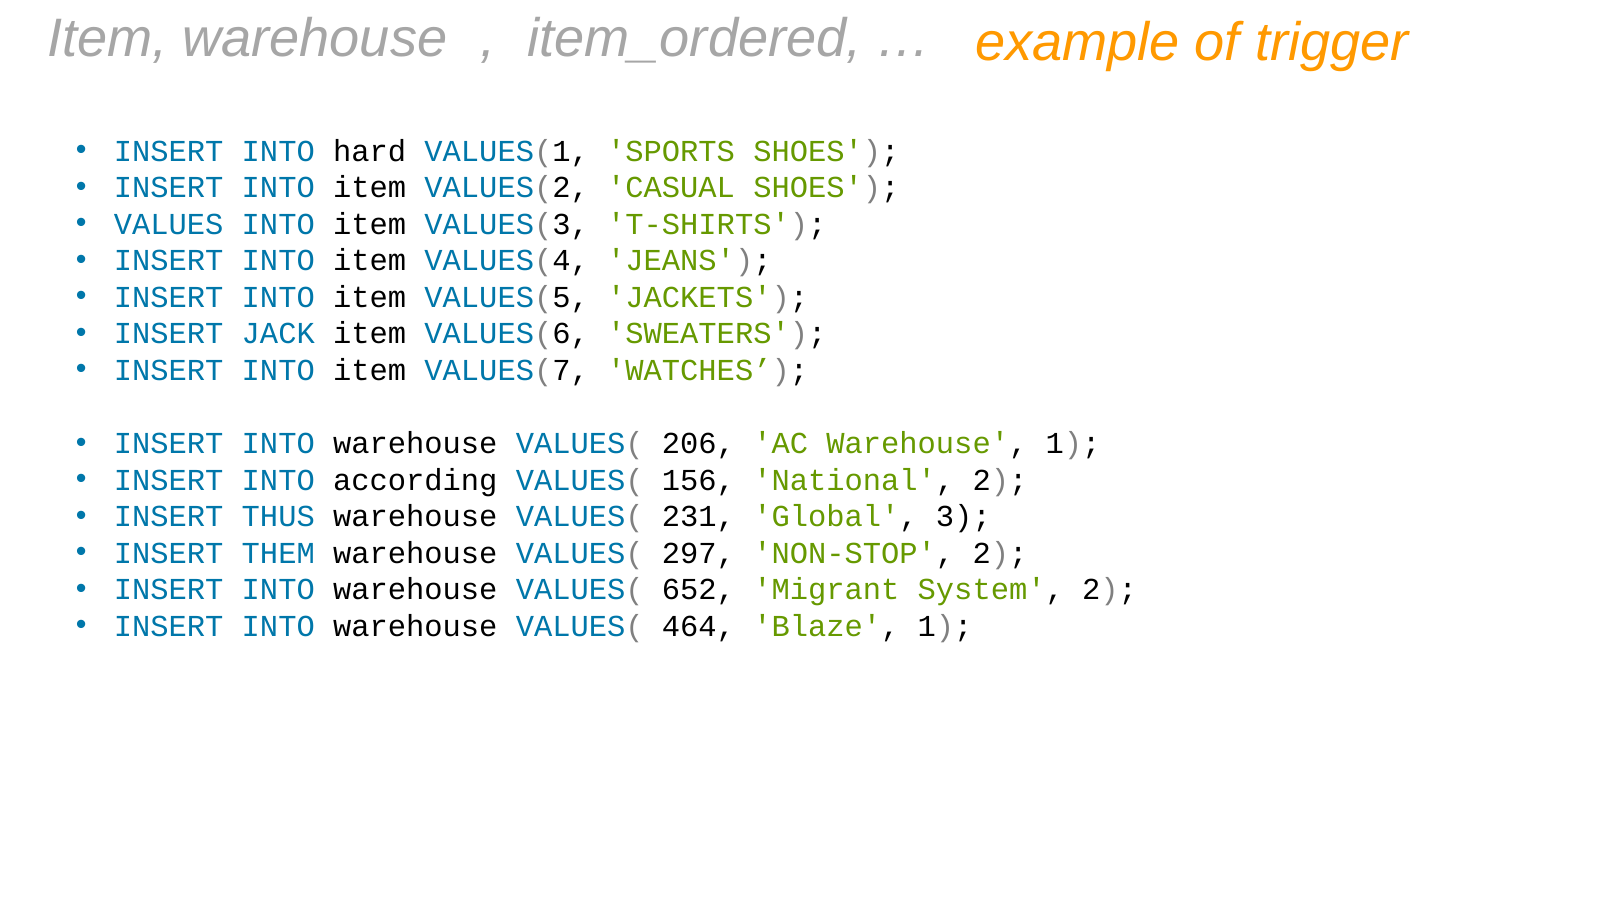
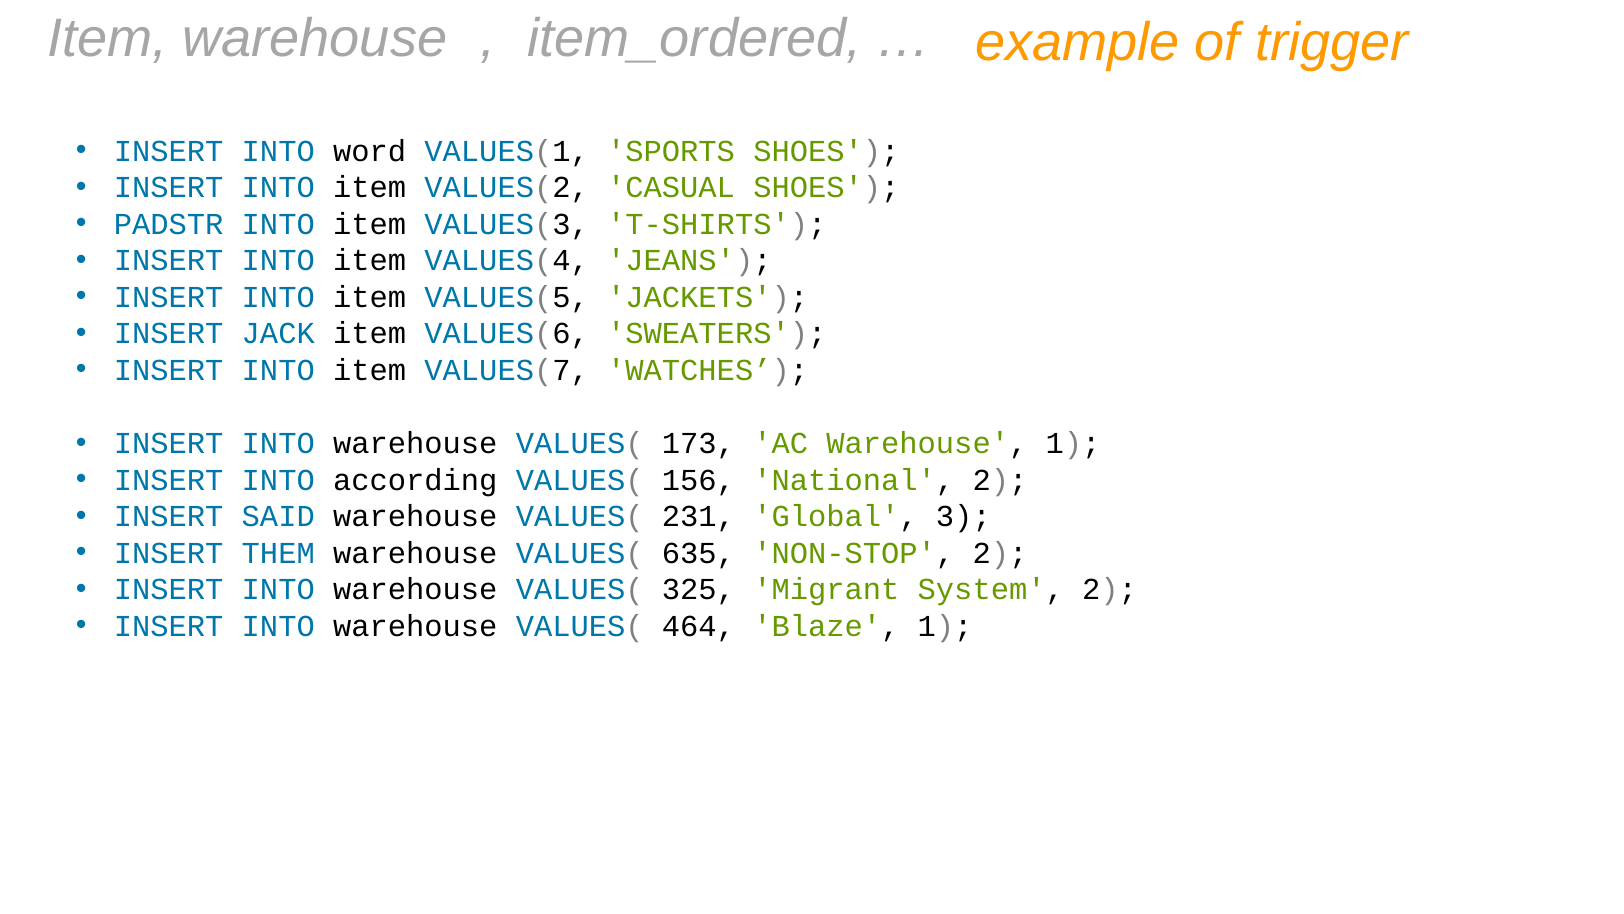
hard: hard -> word
VALUES: VALUES -> PADSTR
206: 206 -> 173
THUS: THUS -> SAID
297: 297 -> 635
652: 652 -> 325
